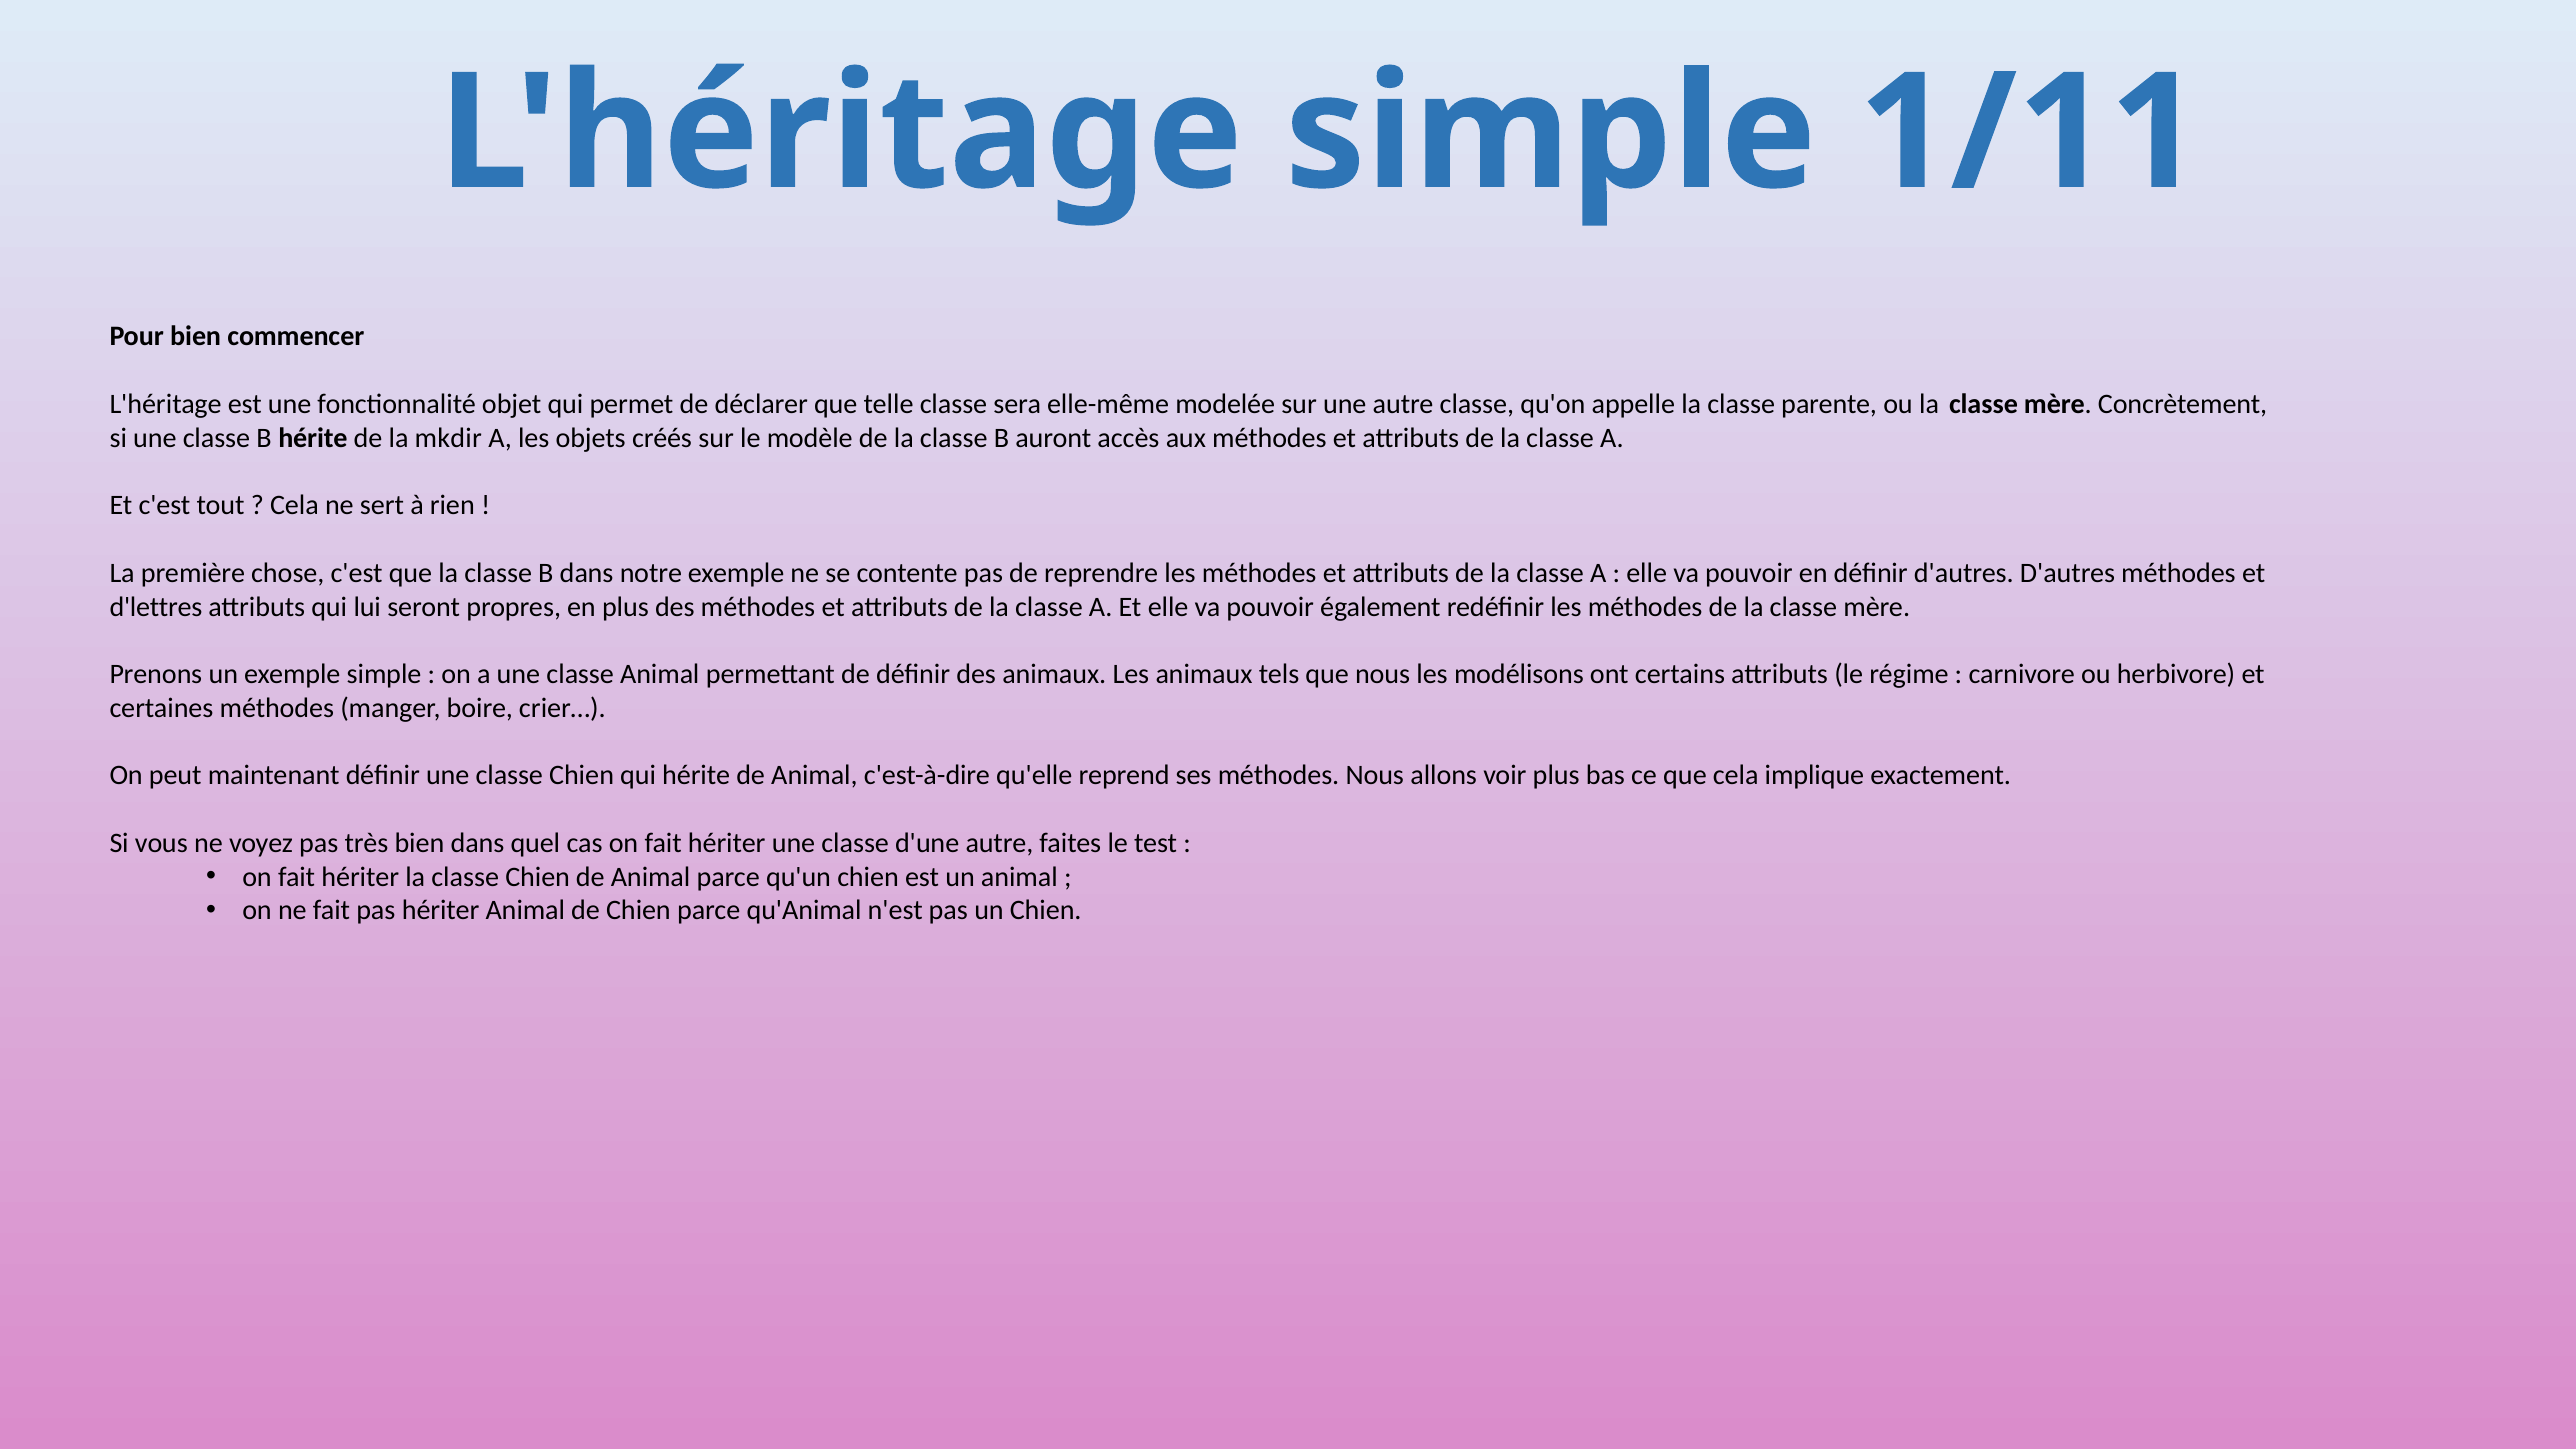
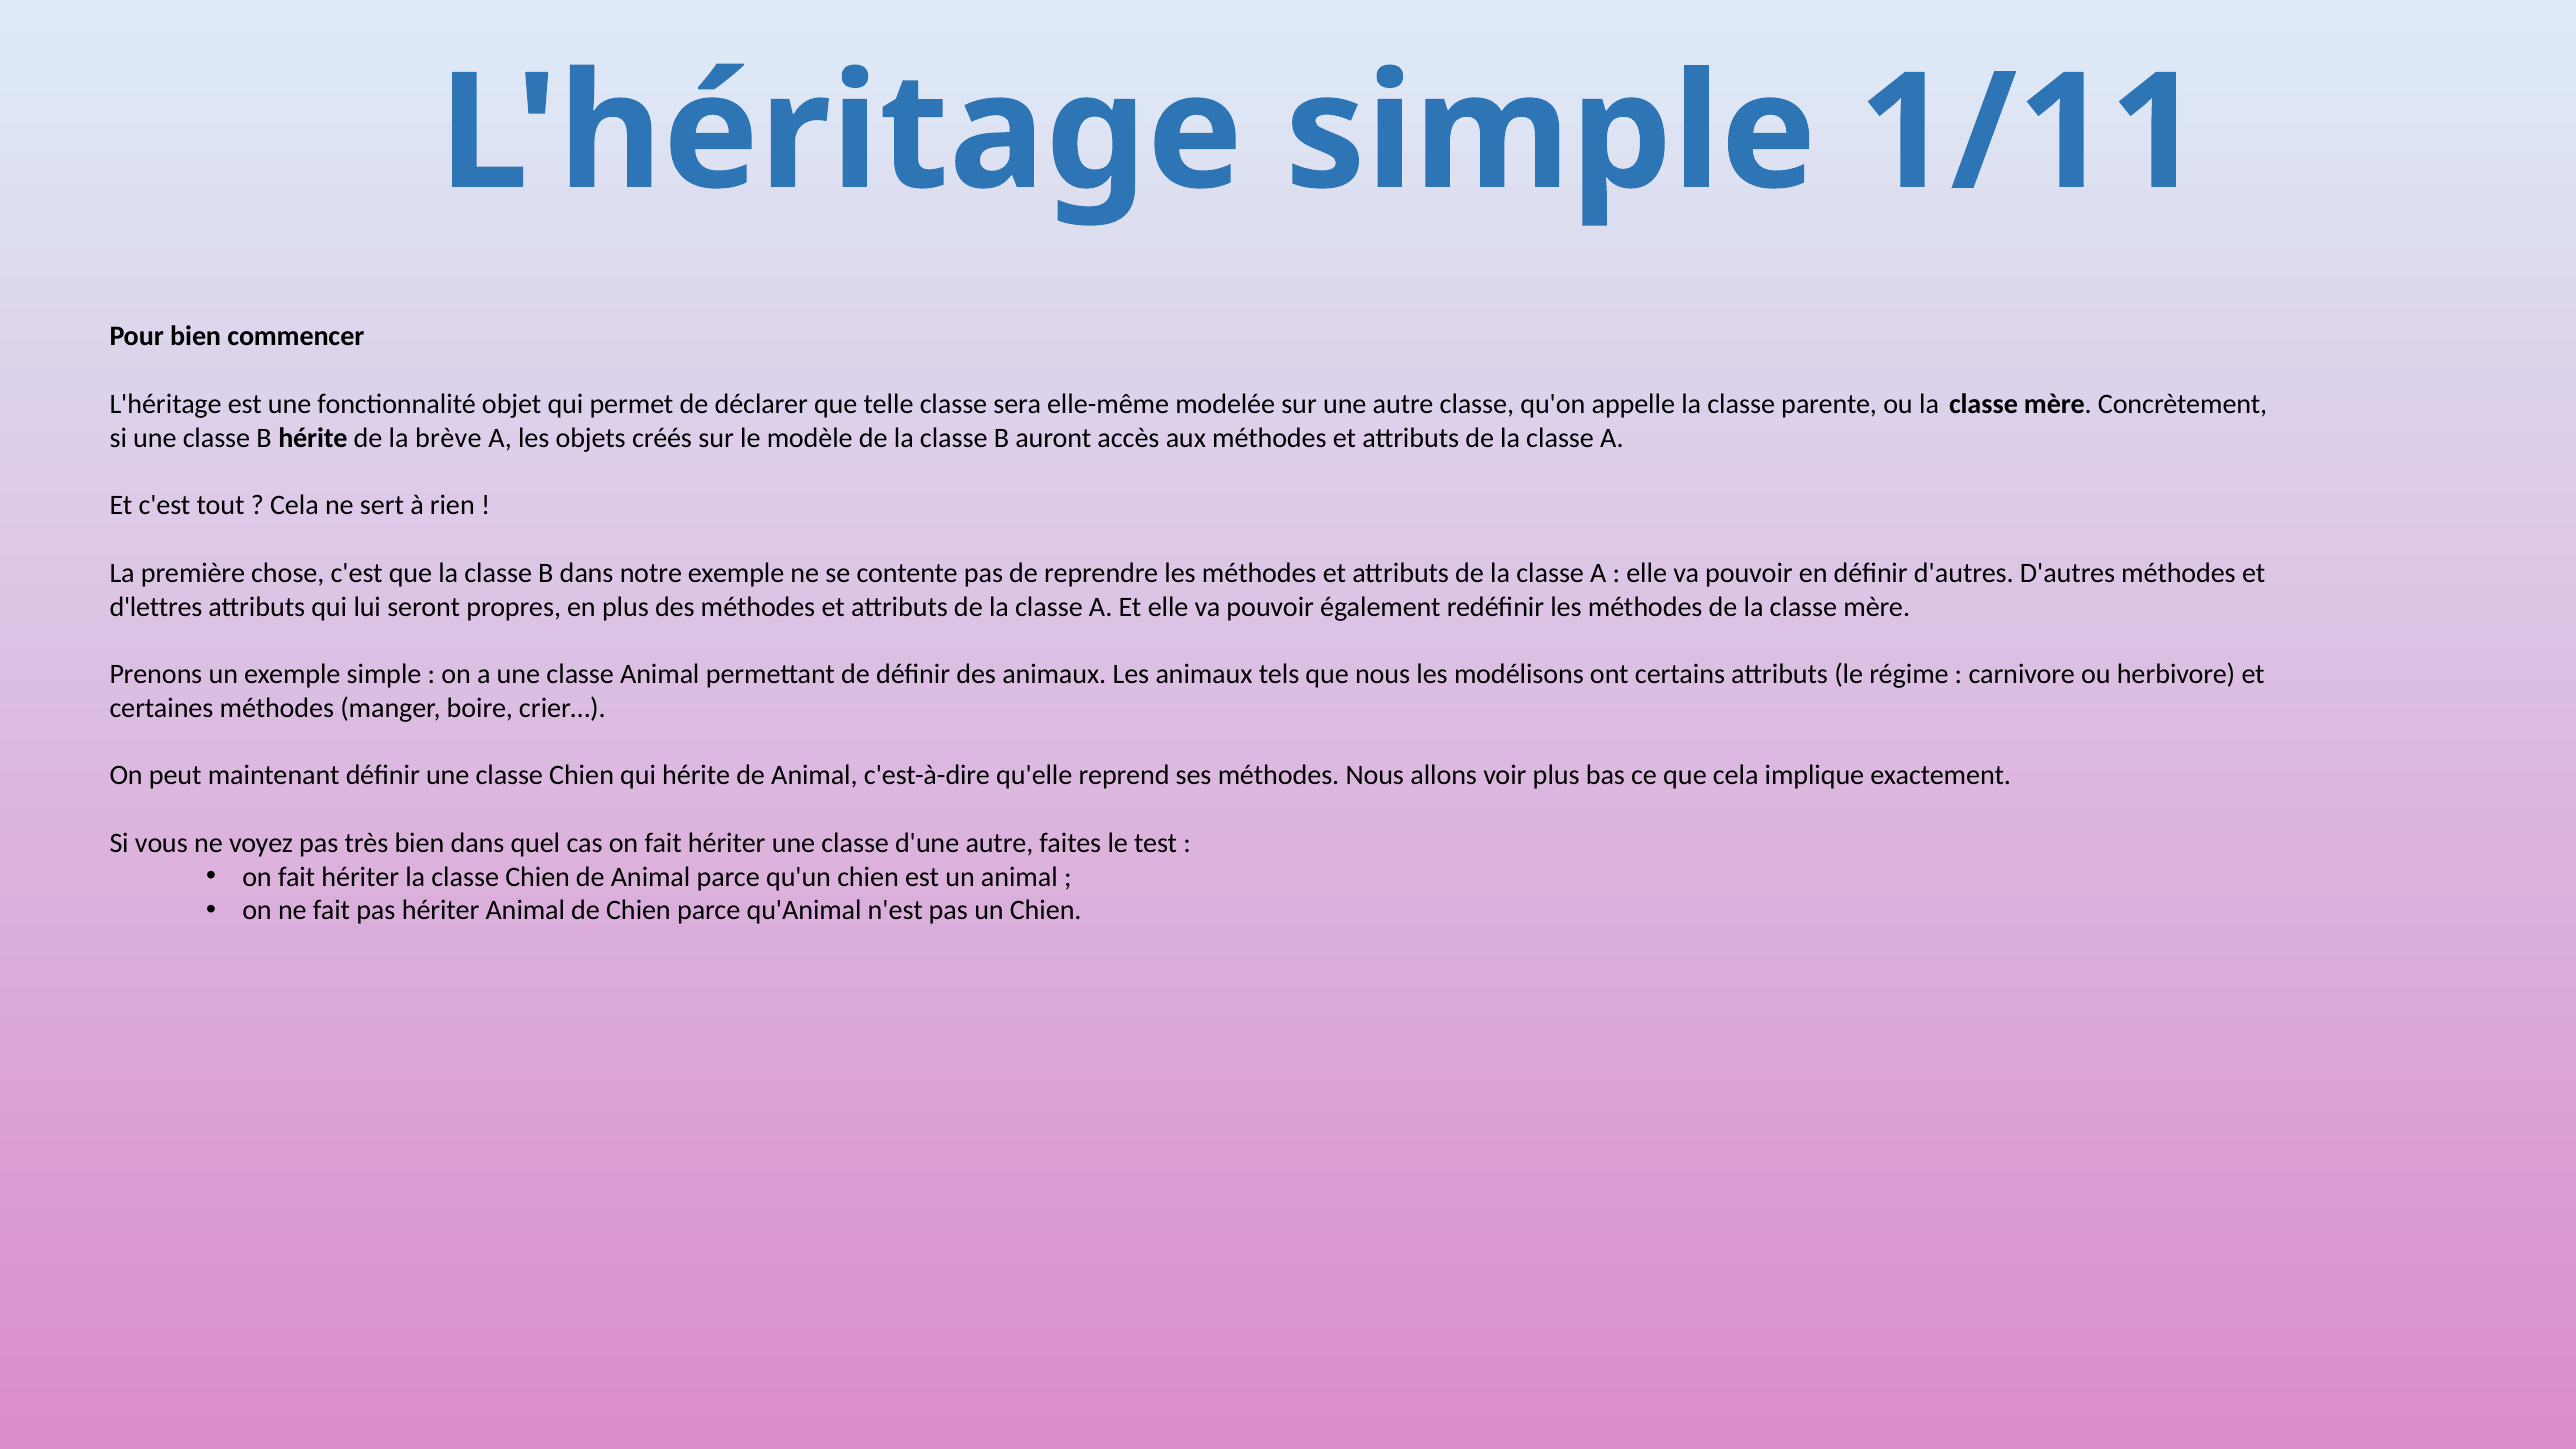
mkdir: mkdir -> brève
